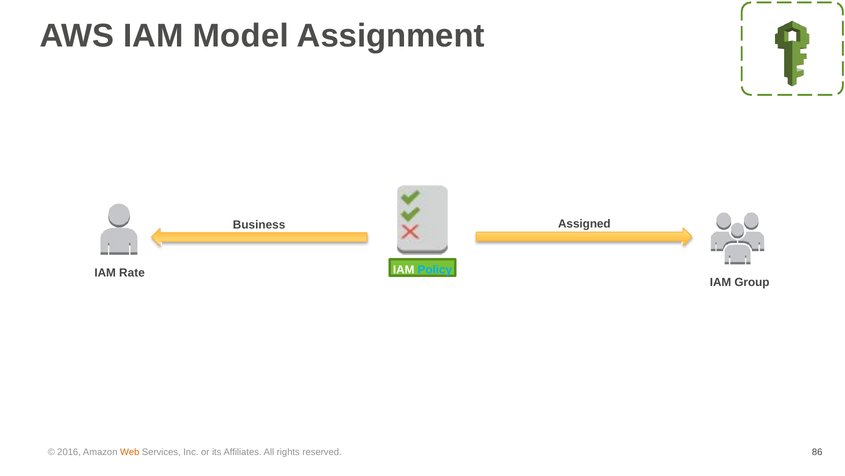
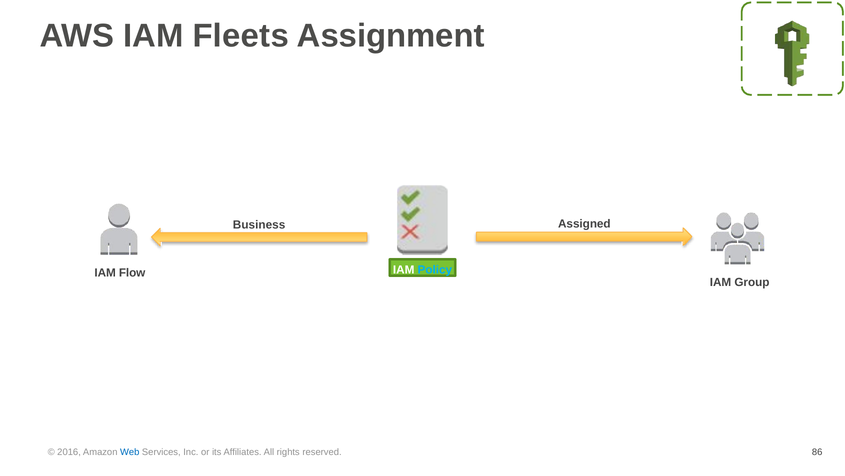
Model: Model -> Fleets
Rate: Rate -> Flow
Web colour: orange -> blue
